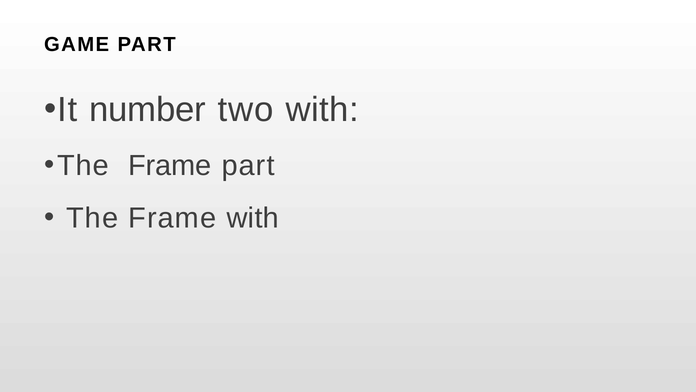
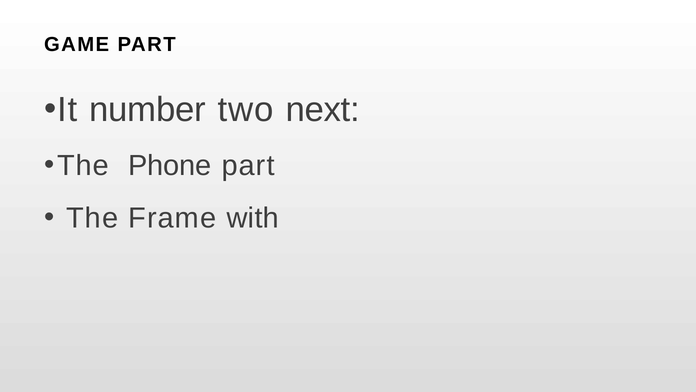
two with: with -> next
Frame at (170, 165): Frame -> Phone
